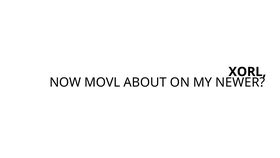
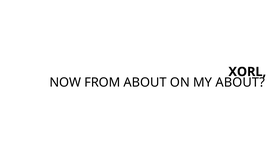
MOVL: MOVL -> FROM
MY NEWER: NEWER -> ABOUT
